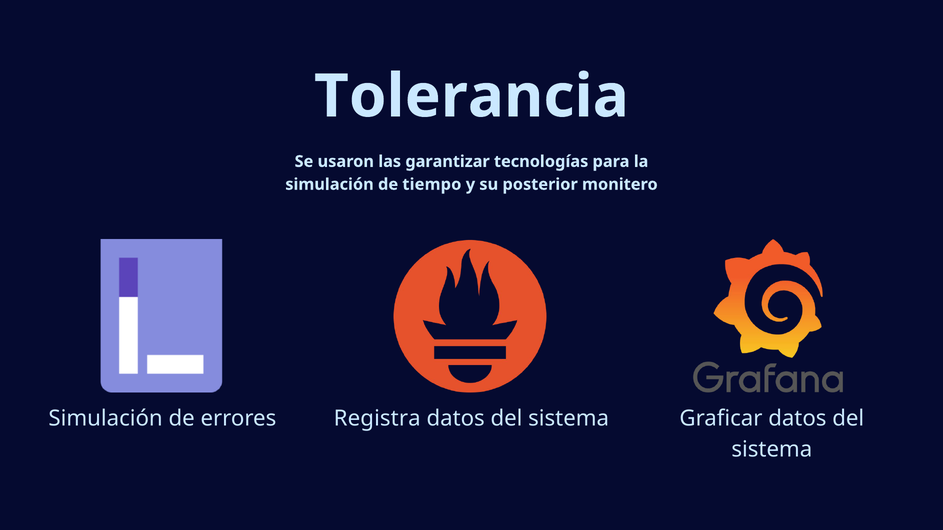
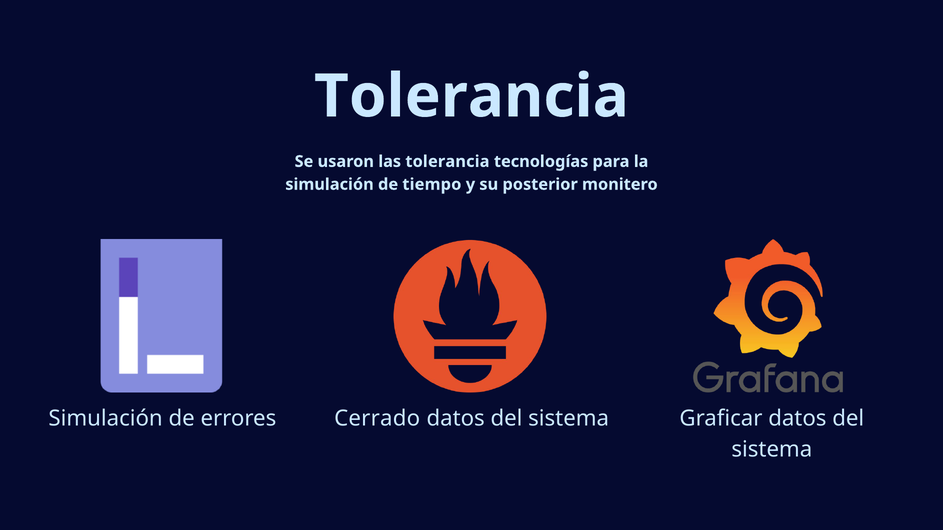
las garantizar: garantizar -> tolerancia
Registra: Registra -> Cerrado
